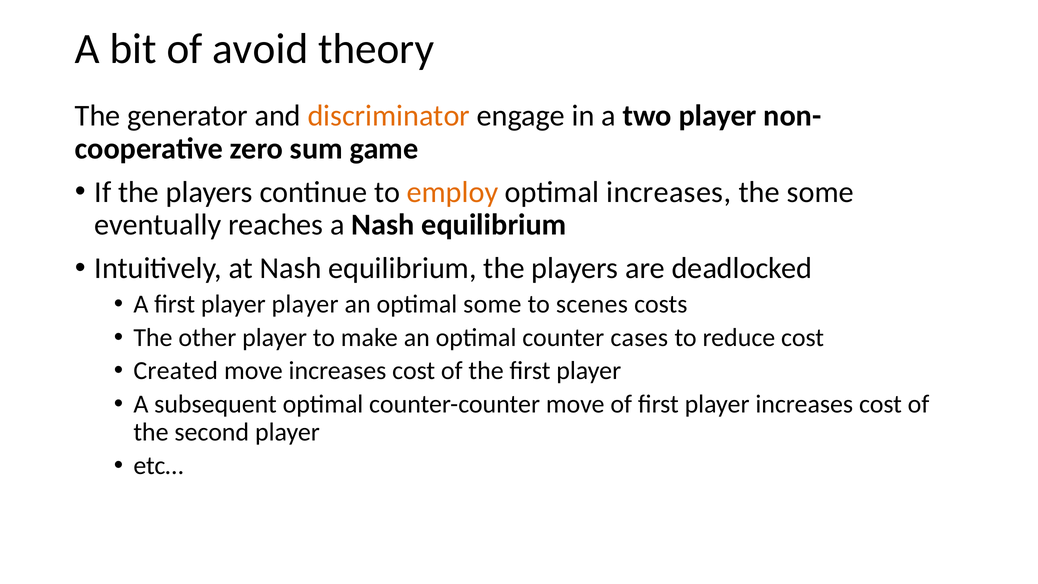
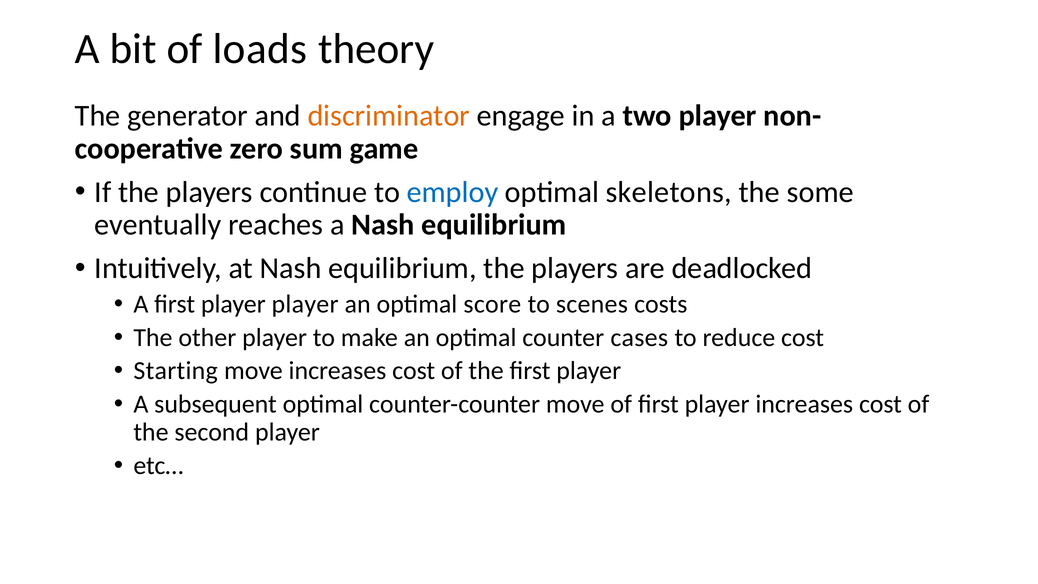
avoid: avoid -> loads
employ colour: orange -> blue
optimal increases: increases -> skeletons
optimal some: some -> score
Created: Created -> Starting
